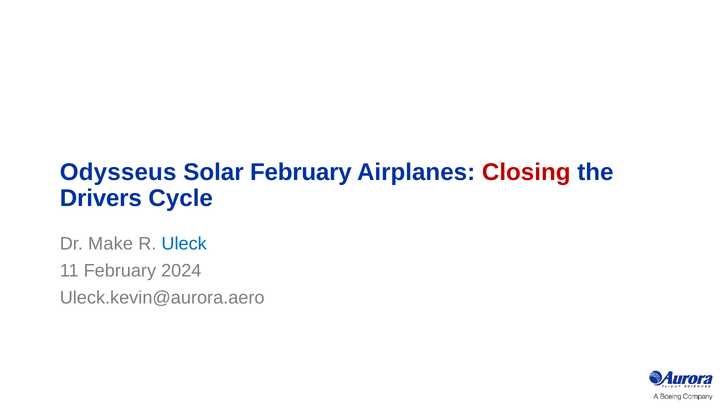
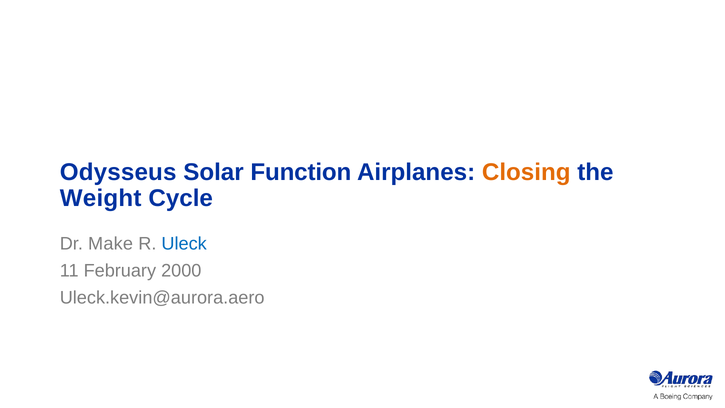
Solar February: February -> Function
Closing colour: red -> orange
Drivers: Drivers -> Weight
2024: 2024 -> 2000
